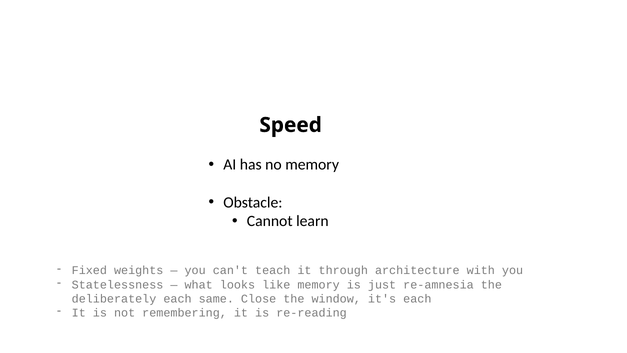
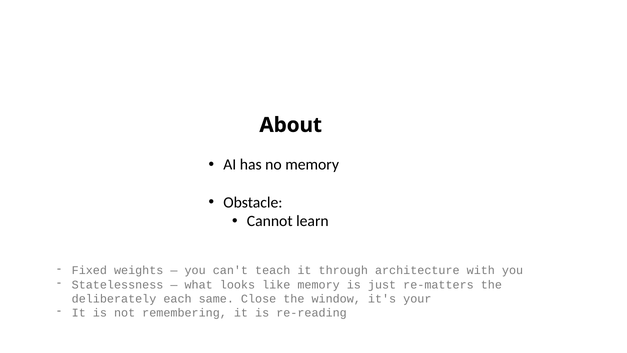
Speed: Speed -> About
re-amnesia: re-amnesia -> re-matters
it's each: each -> your
